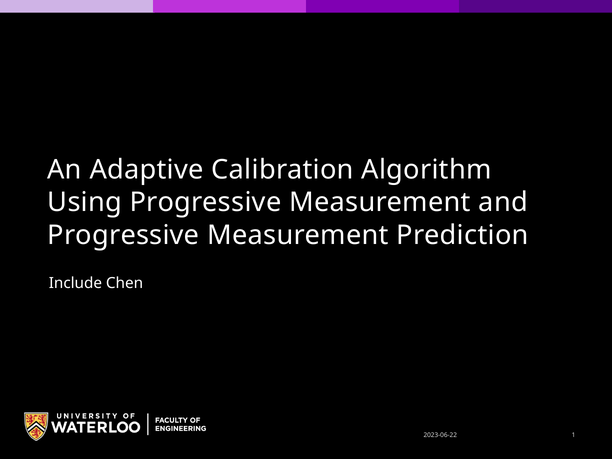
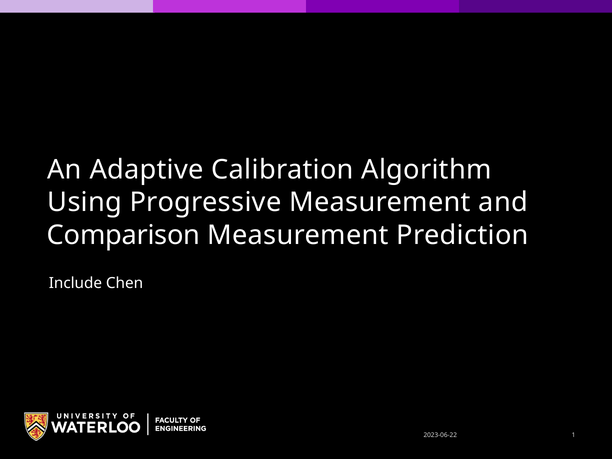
Progressive at (123, 235): Progressive -> Comparison
